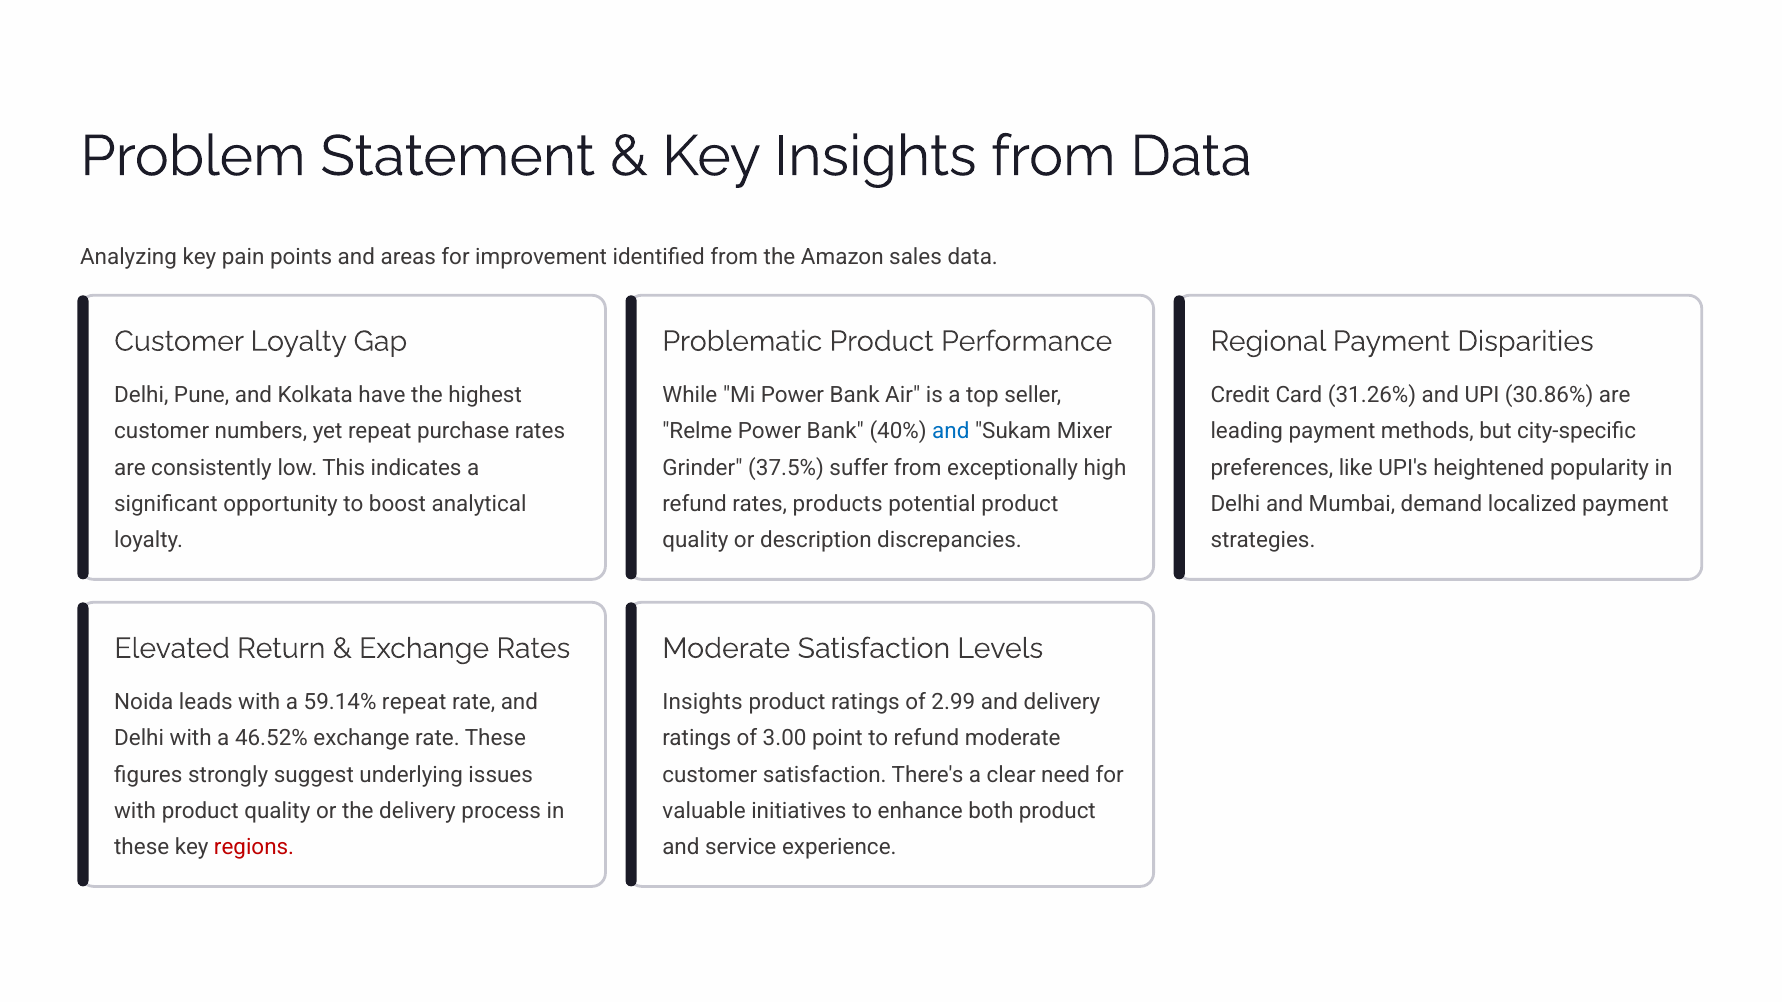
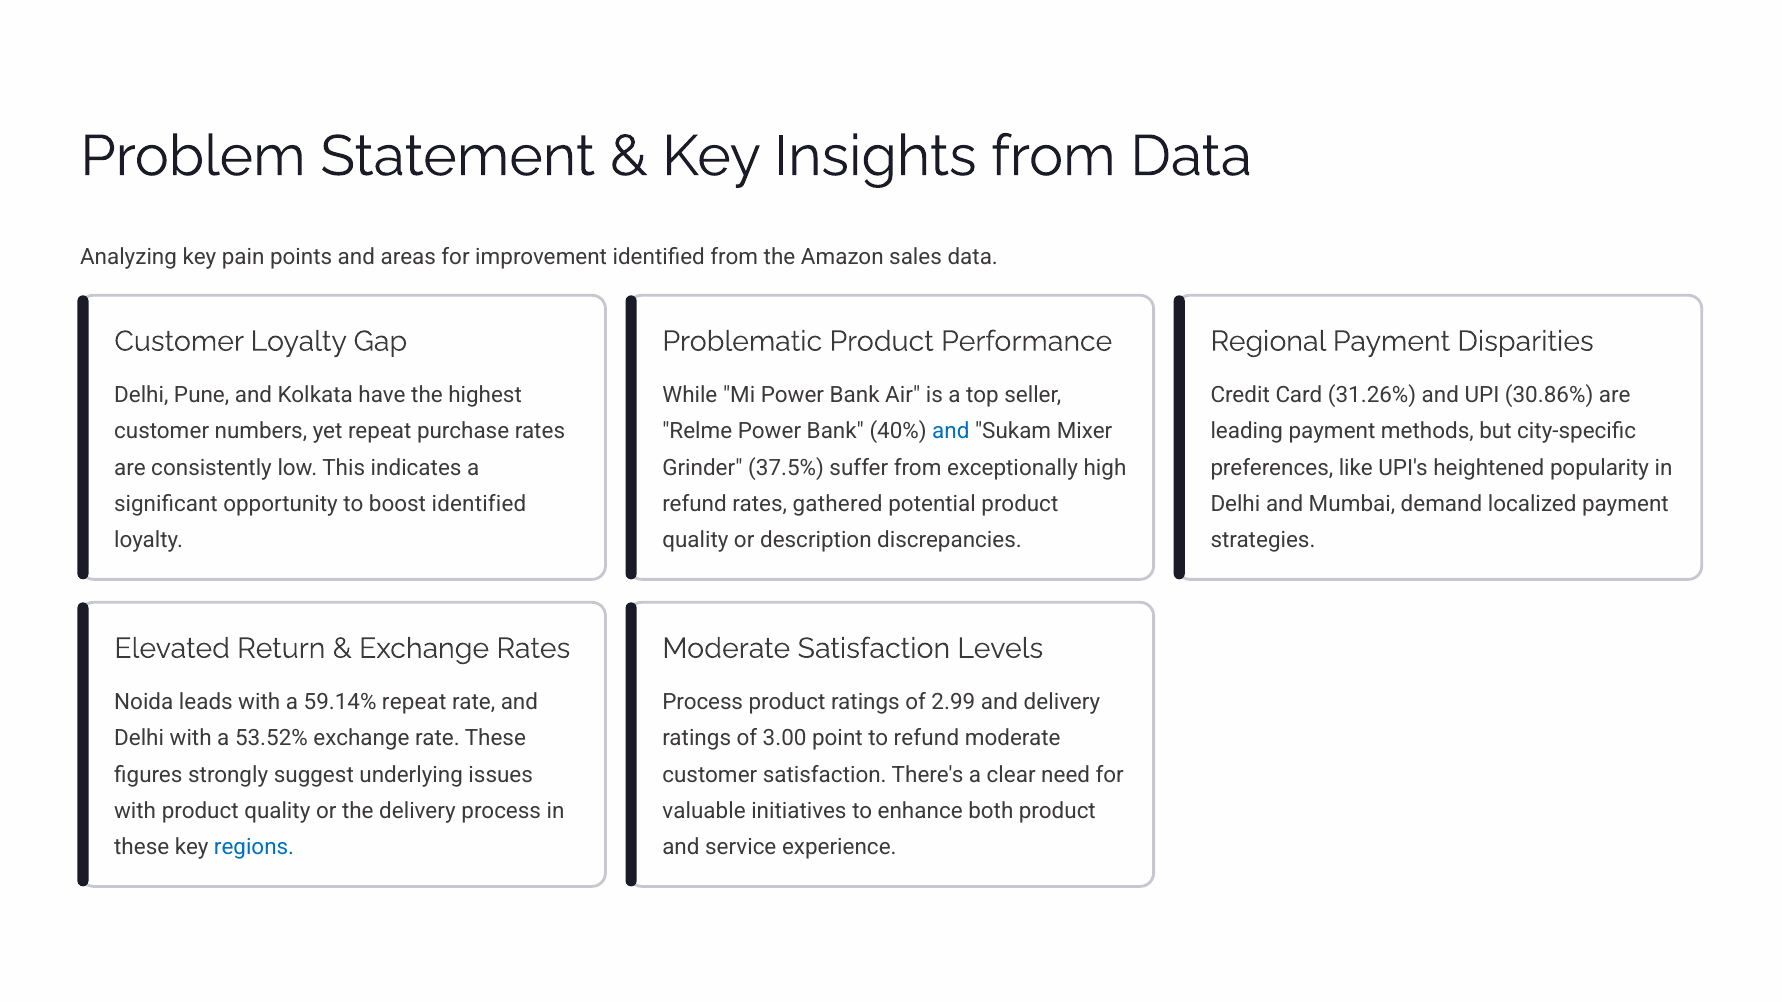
boost analytical: analytical -> identified
products: products -> gathered
Insights at (703, 702): Insights -> Process
46.52%: 46.52% -> 53.52%
regions colour: red -> blue
